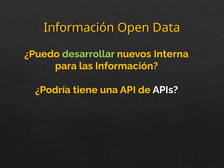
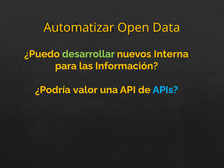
Información at (79, 28): Información -> Automatizar
tiene: tiene -> valor
APIs colour: white -> light blue
